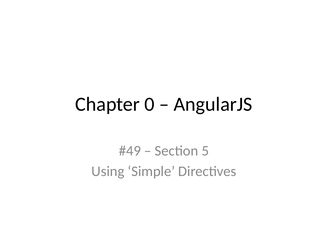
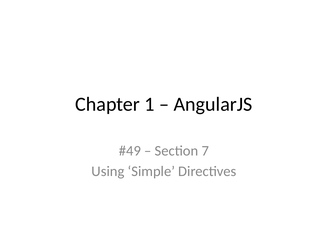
0: 0 -> 1
5: 5 -> 7
